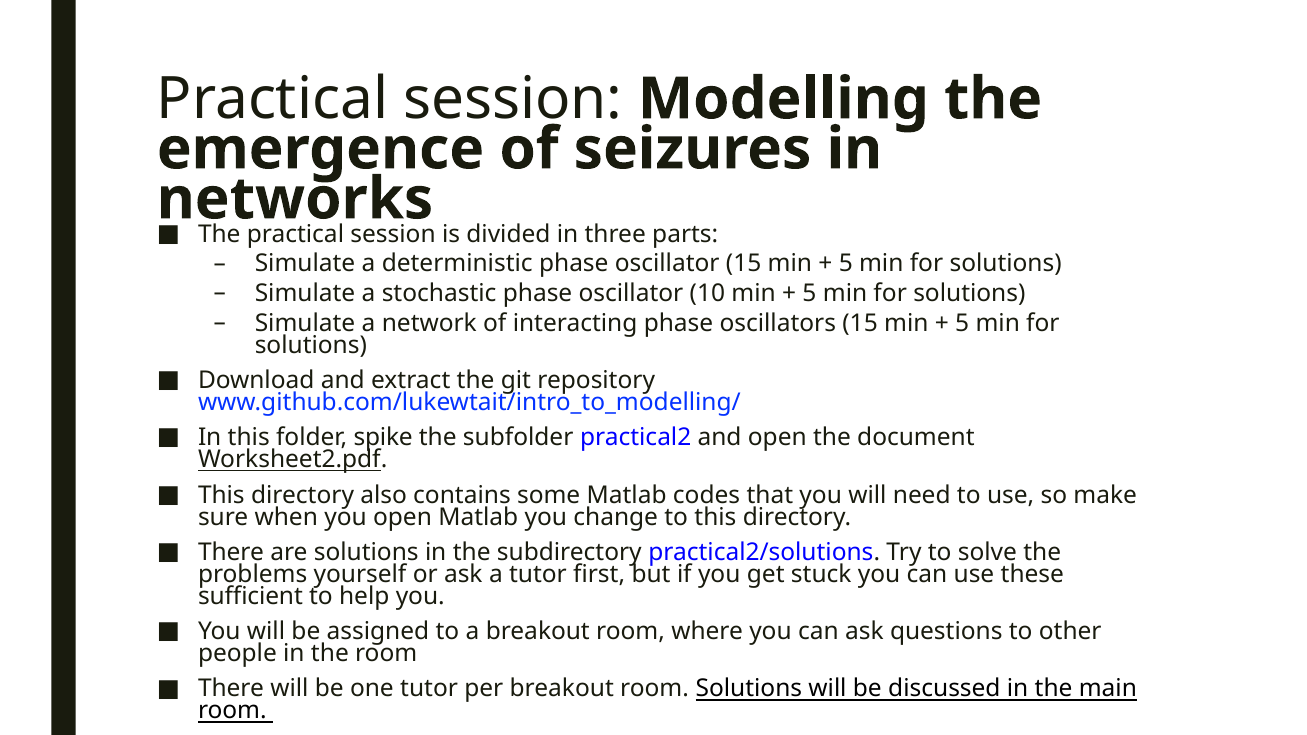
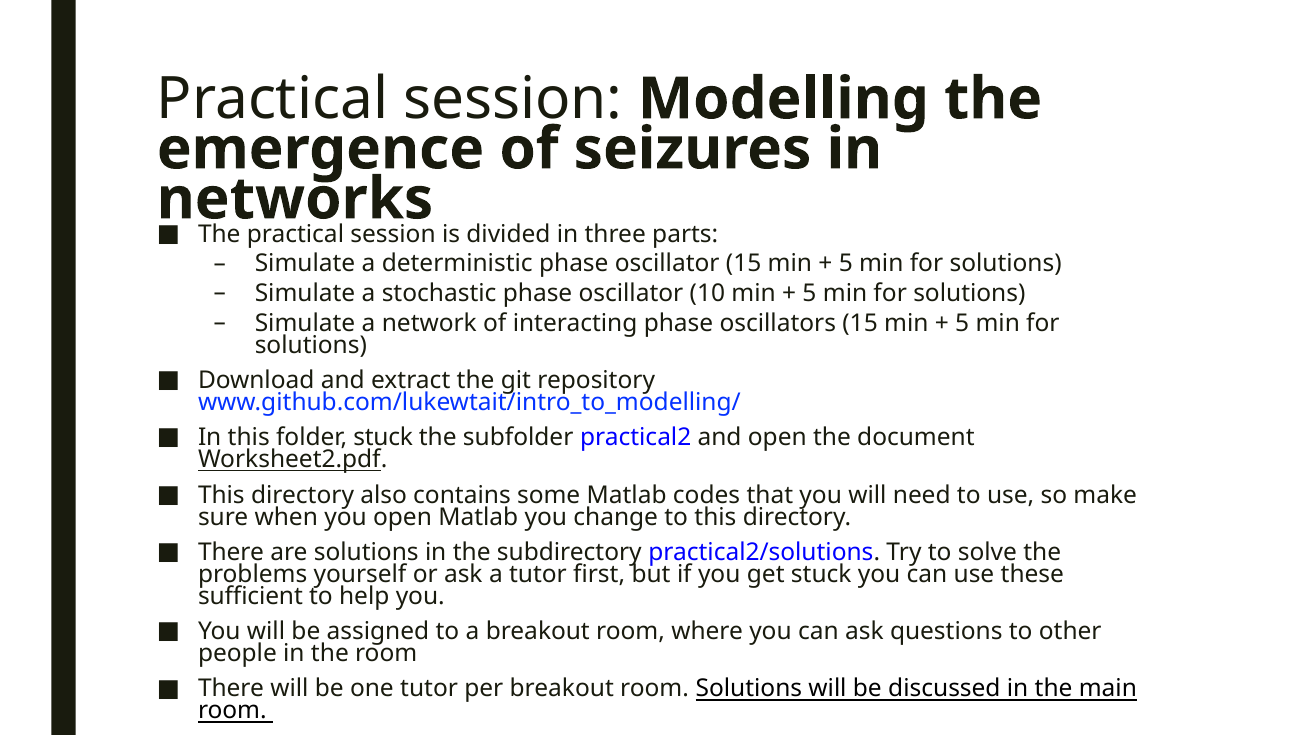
folder spike: spike -> stuck
